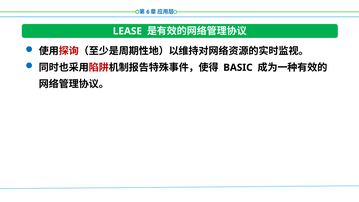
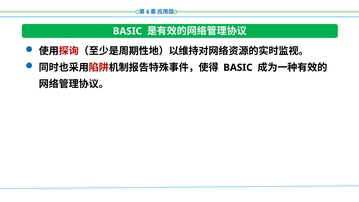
LEASE at (127, 31): LEASE -> BASIC
